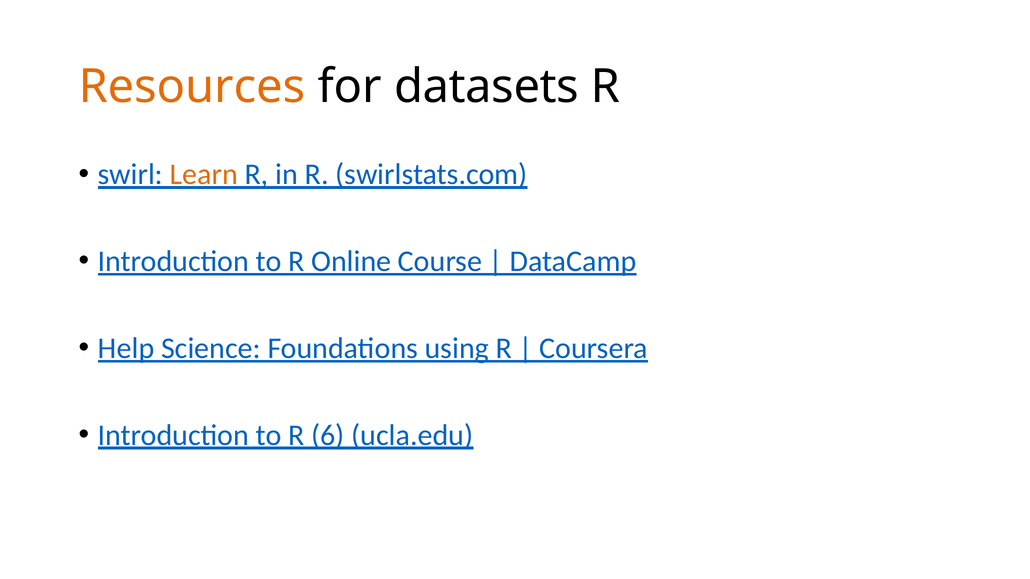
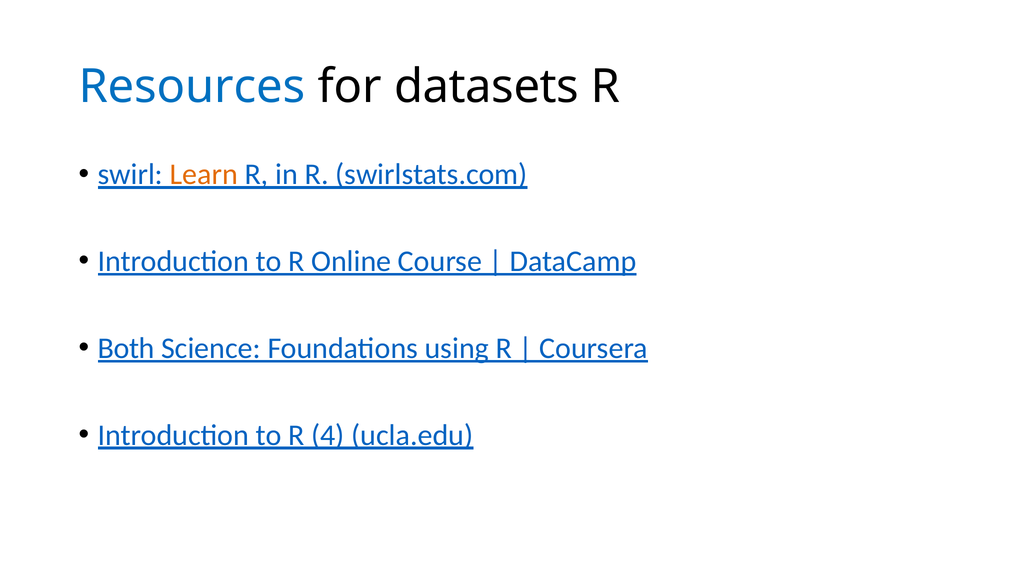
Resources colour: orange -> blue
Help: Help -> Both
6: 6 -> 4
